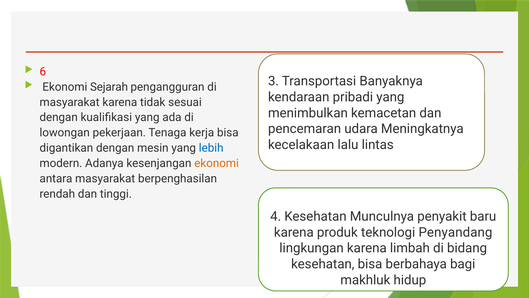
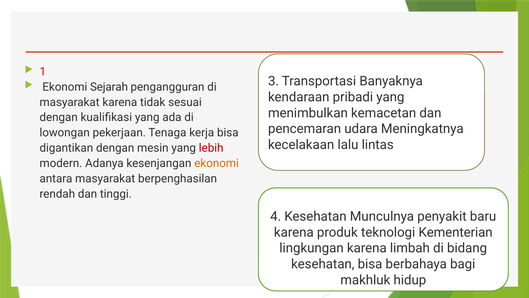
6: 6 -> 1
lebih colour: blue -> red
Penyandang: Penyandang -> Kementerian
